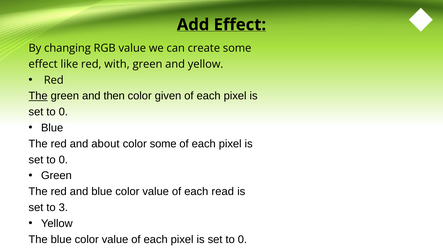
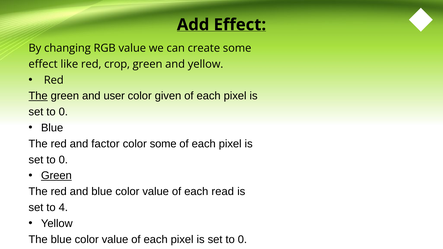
with: with -> crop
then: then -> user
about: about -> factor
Green at (56, 176) underline: none -> present
3: 3 -> 4
